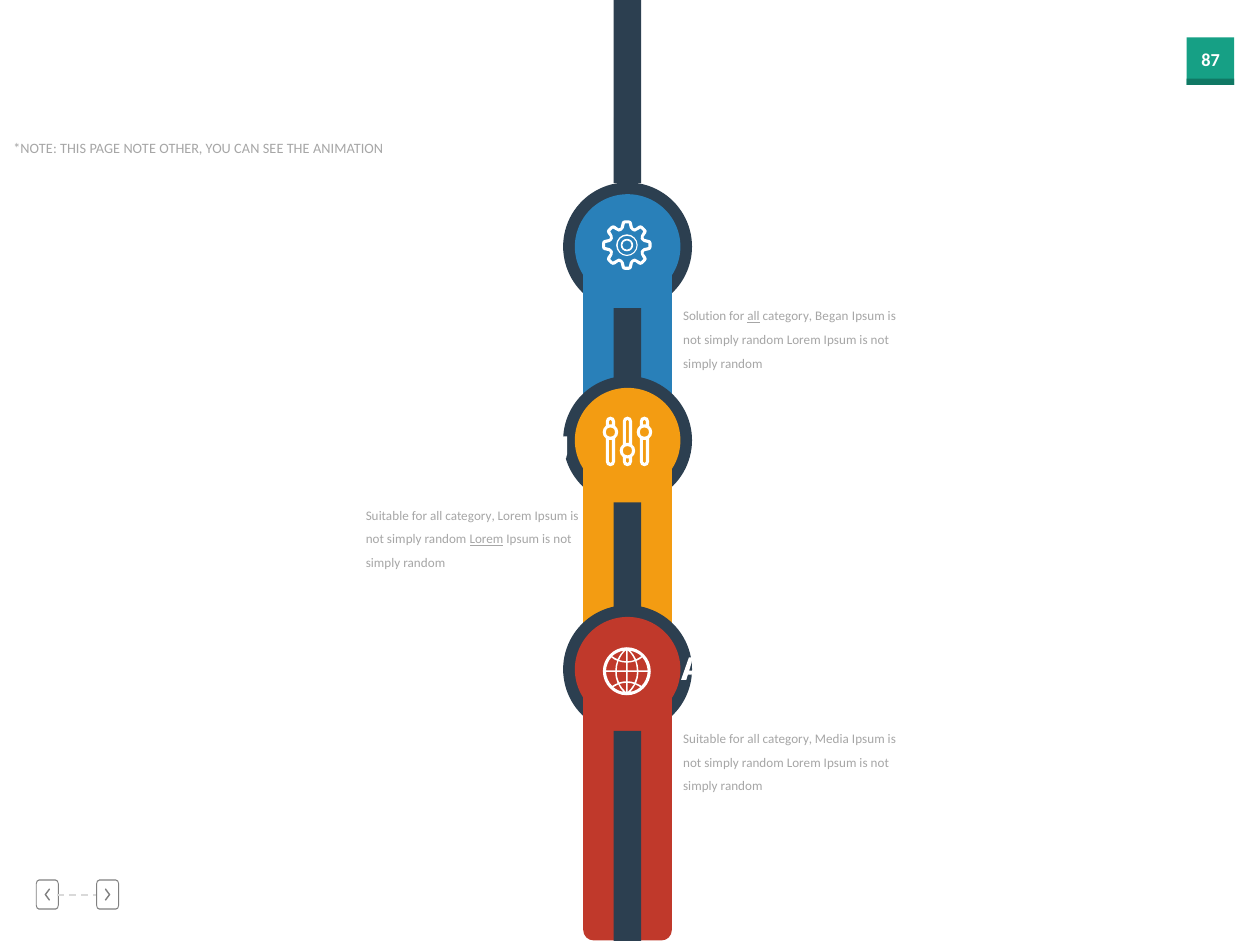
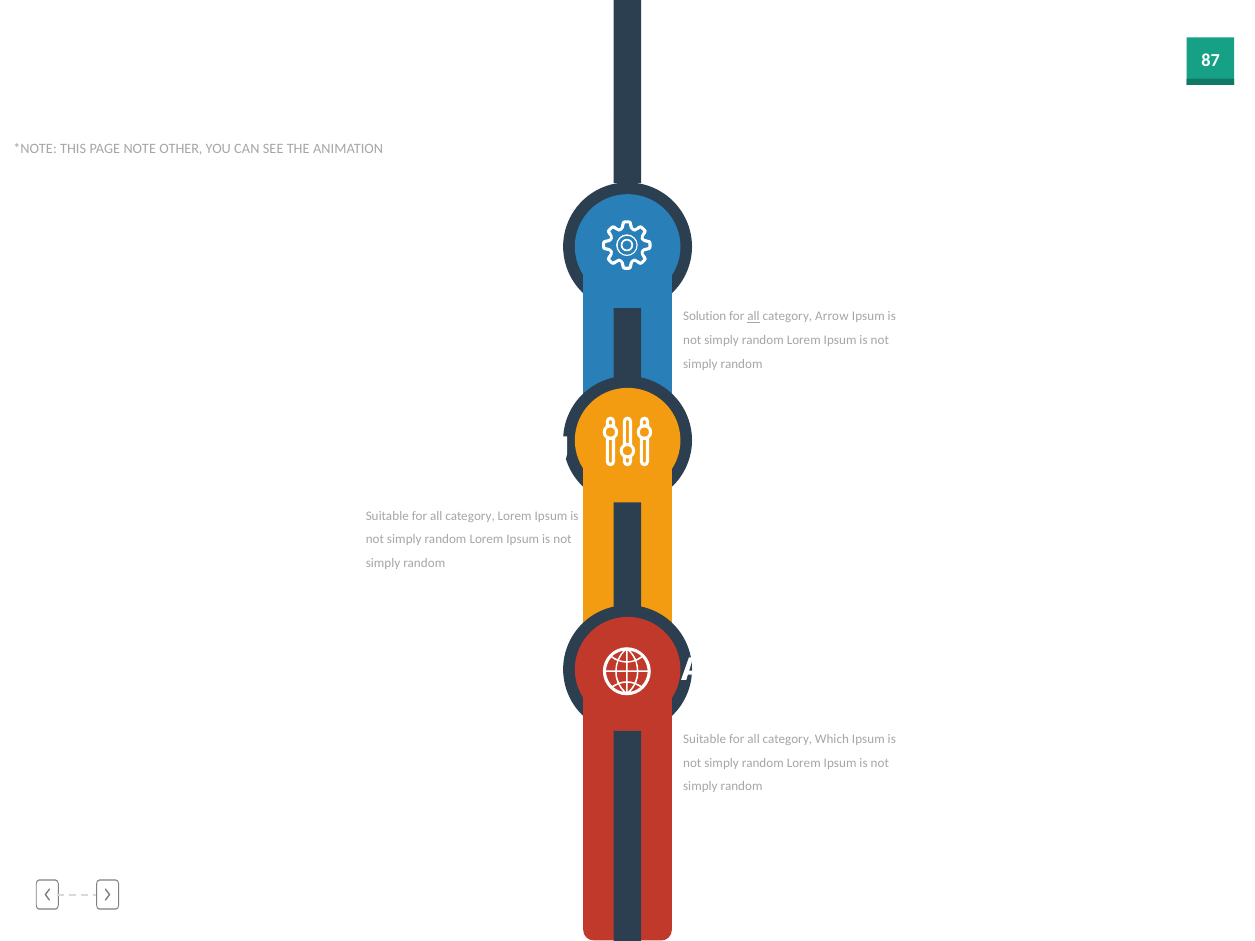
Began: Began -> Arrow
Lorem at (486, 539) underline: present -> none
Media: Media -> Which
